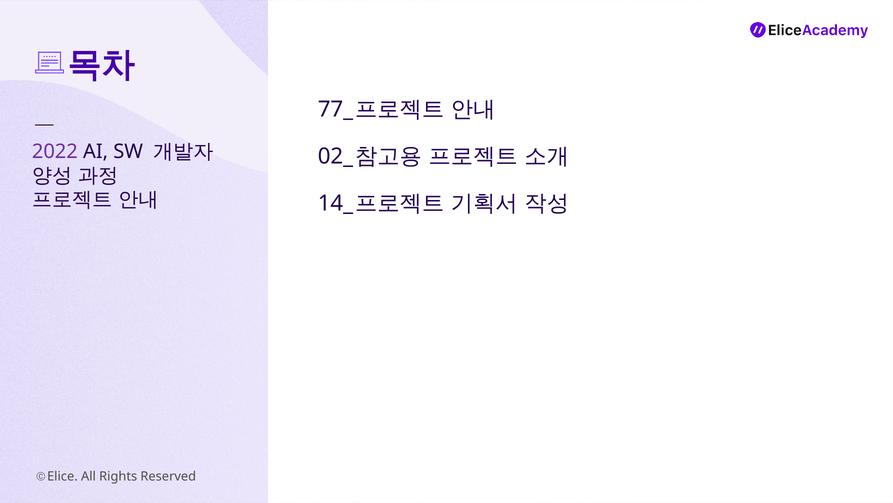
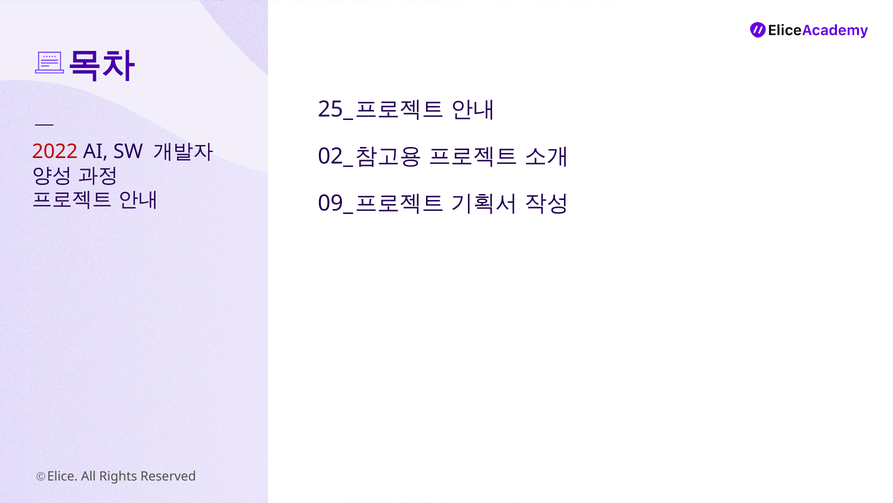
77_: 77_ -> 25_
2022 colour: purple -> red
14_: 14_ -> 09_
